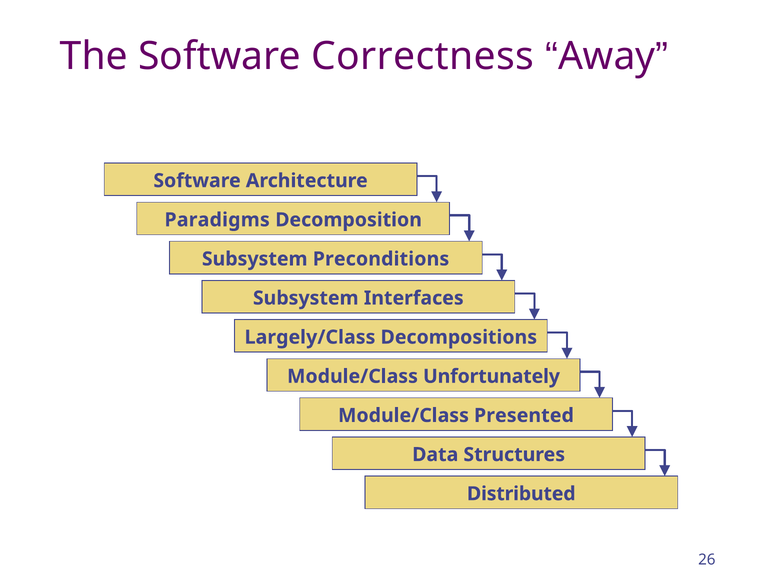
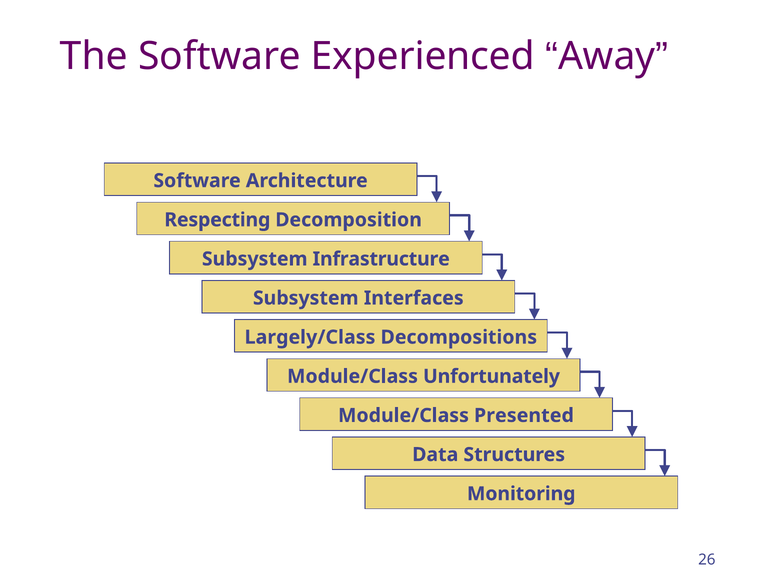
Correctness: Correctness -> Experienced
Paradigms: Paradigms -> Respecting
Preconditions: Preconditions -> Infrastructure
Distributed: Distributed -> Monitoring
